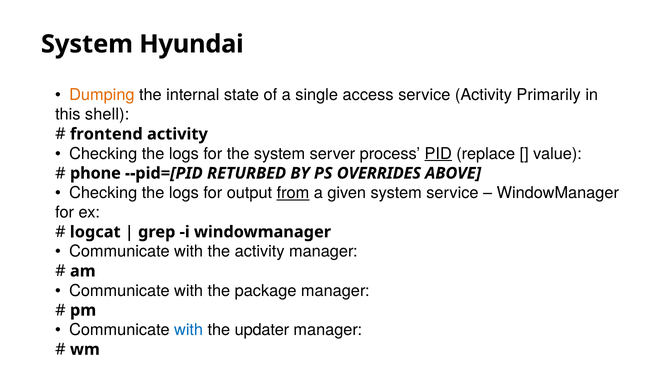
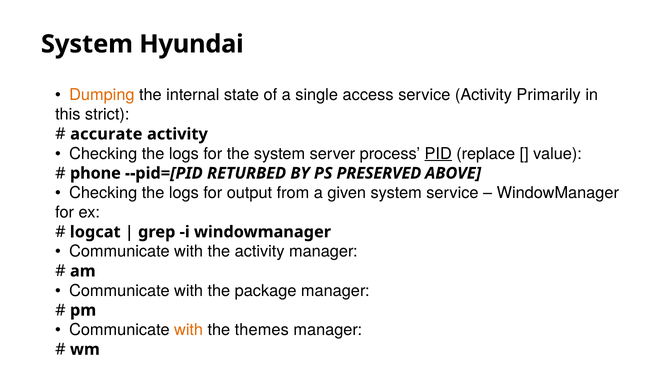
shell: shell -> strict
frontend: frontend -> accurate
OVERRIDES: OVERRIDES -> PRESERVED
from underline: present -> none
with at (189, 330) colour: blue -> orange
updater: updater -> themes
